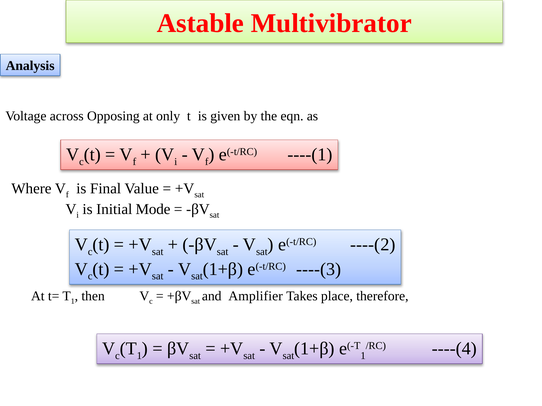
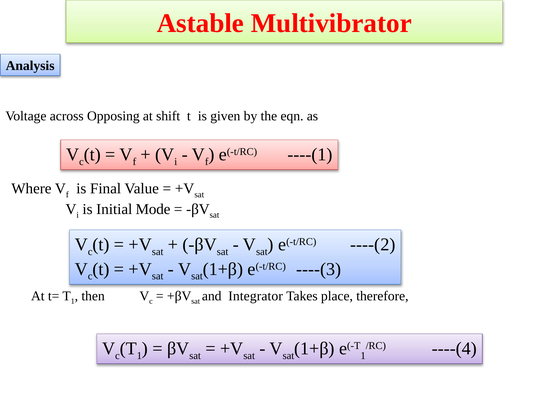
only: only -> shift
Amplifier: Amplifier -> Integrator
